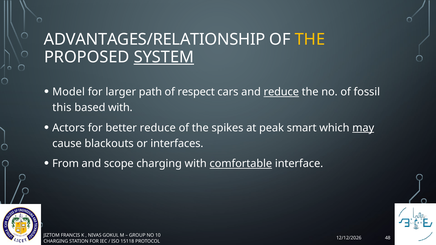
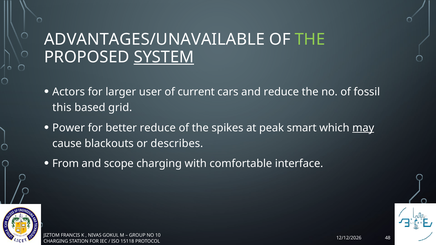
ADVANTAGES/RELATIONSHIP: ADVANTAGES/RELATIONSHIP -> ADVANTAGES/UNAVAILABLE
THE at (310, 40) colour: yellow -> light green
Model: Model -> Actors
path: path -> user
respect: respect -> current
reduce at (281, 92) underline: present -> none
based with: with -> grid
Actors: Actors -> Power
interfaces: interfaces -> describes
comfortable underline: present -> none
